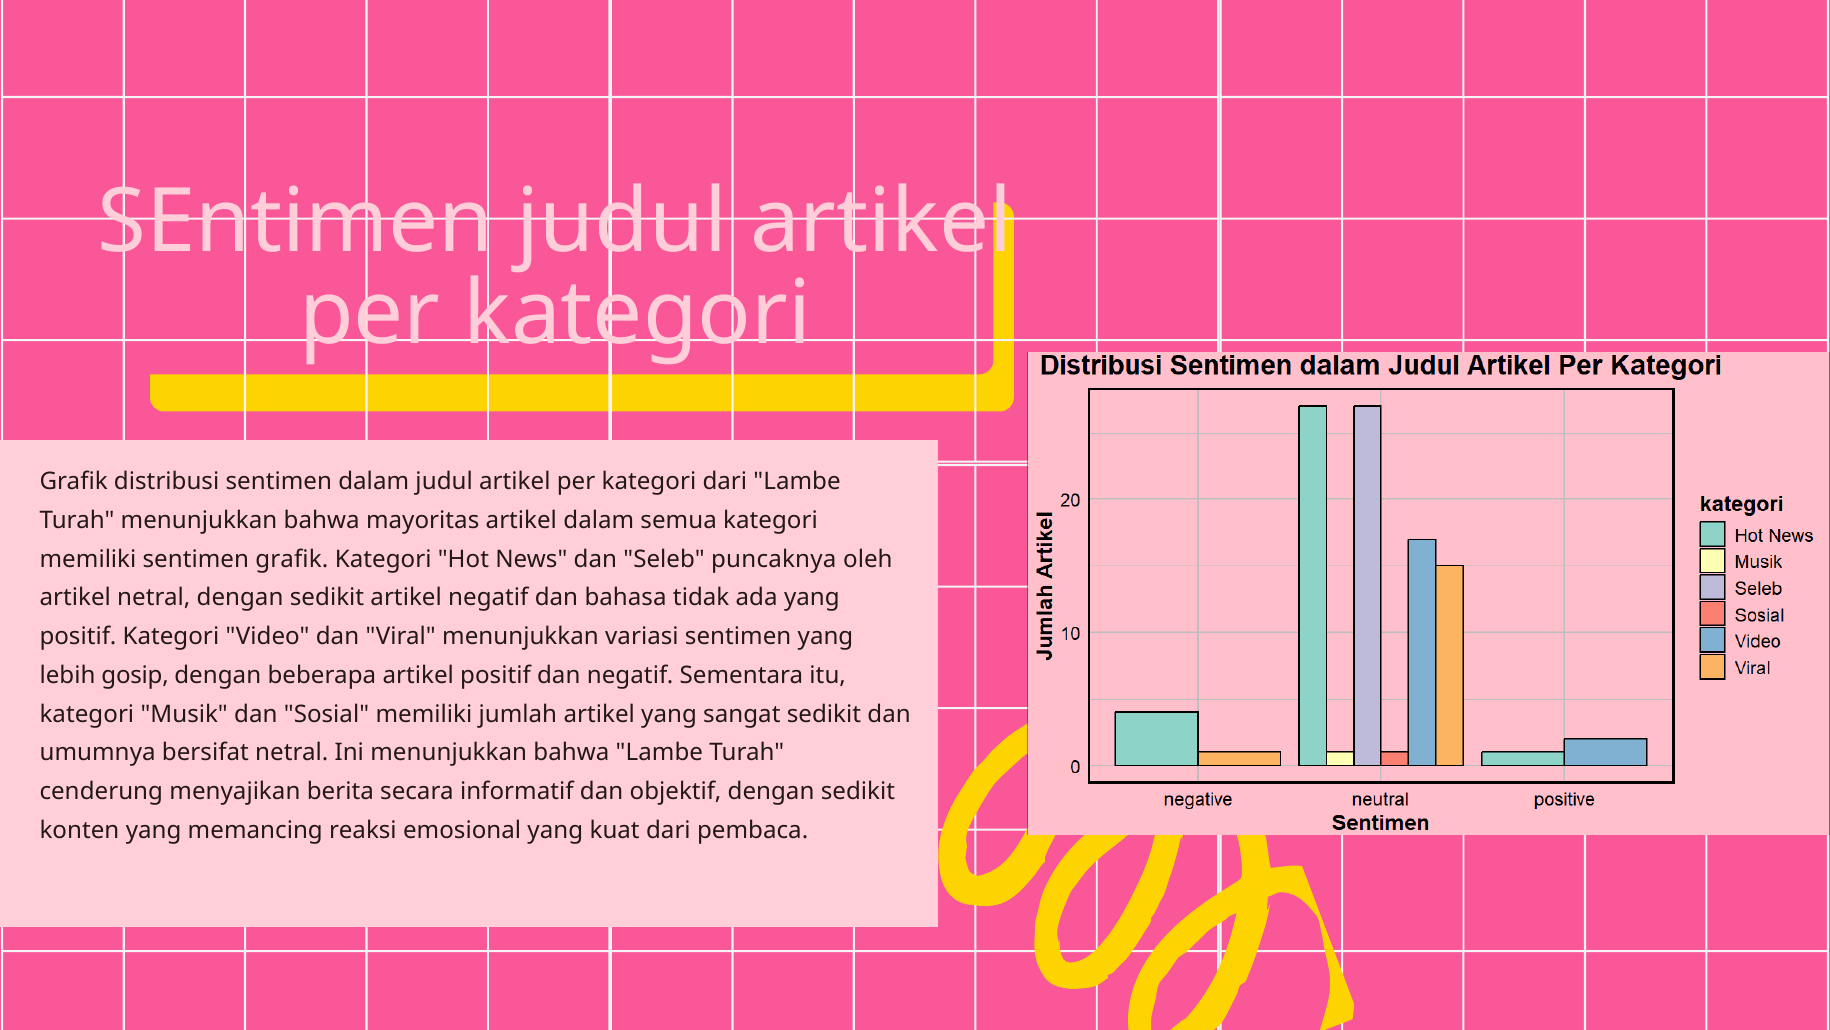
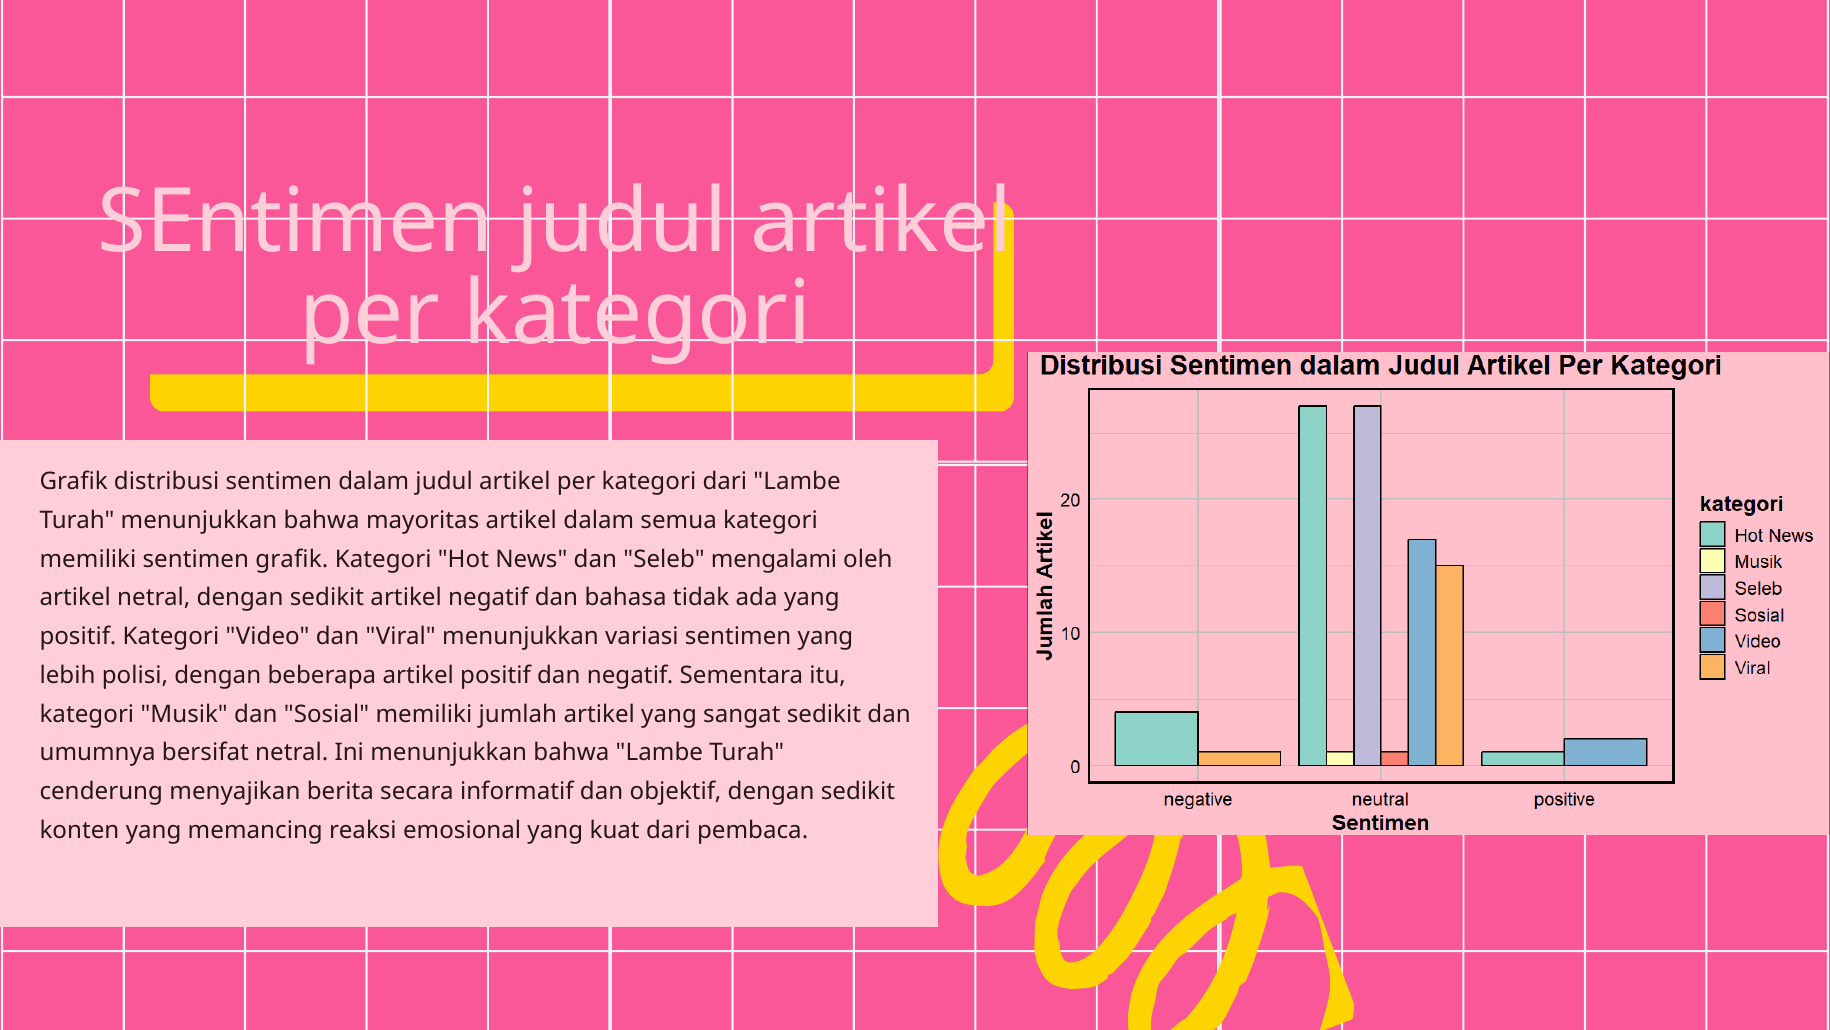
puncaknya: puncaknya -> mengalami
gosip: gosip -> polisi
